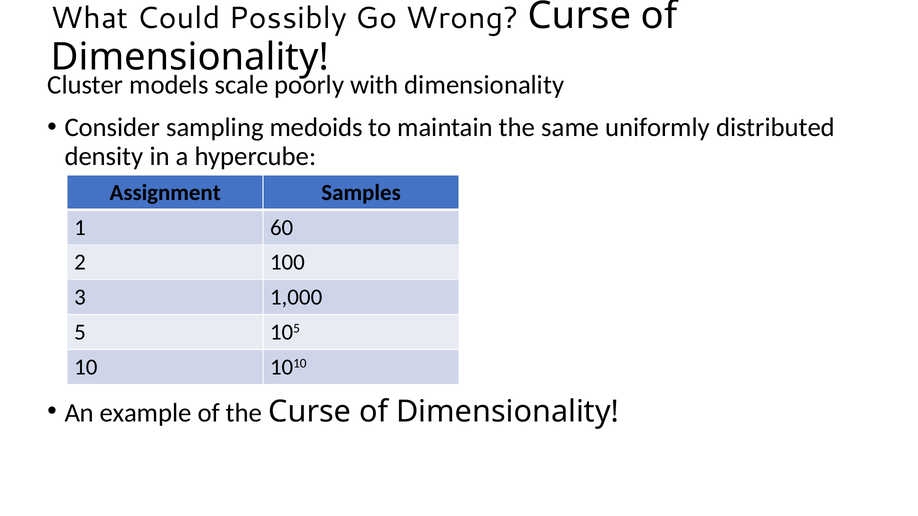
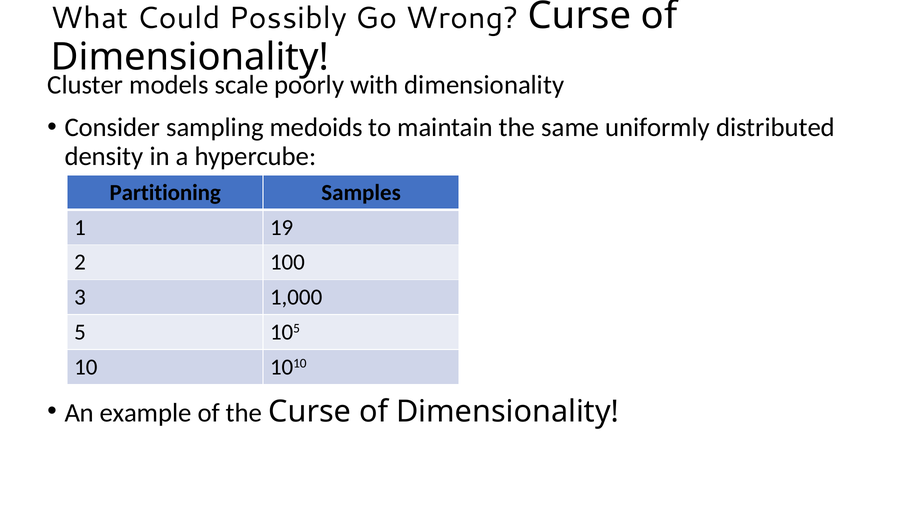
Assignment: Assignment -> Partitioning
60: 60 -> 19
